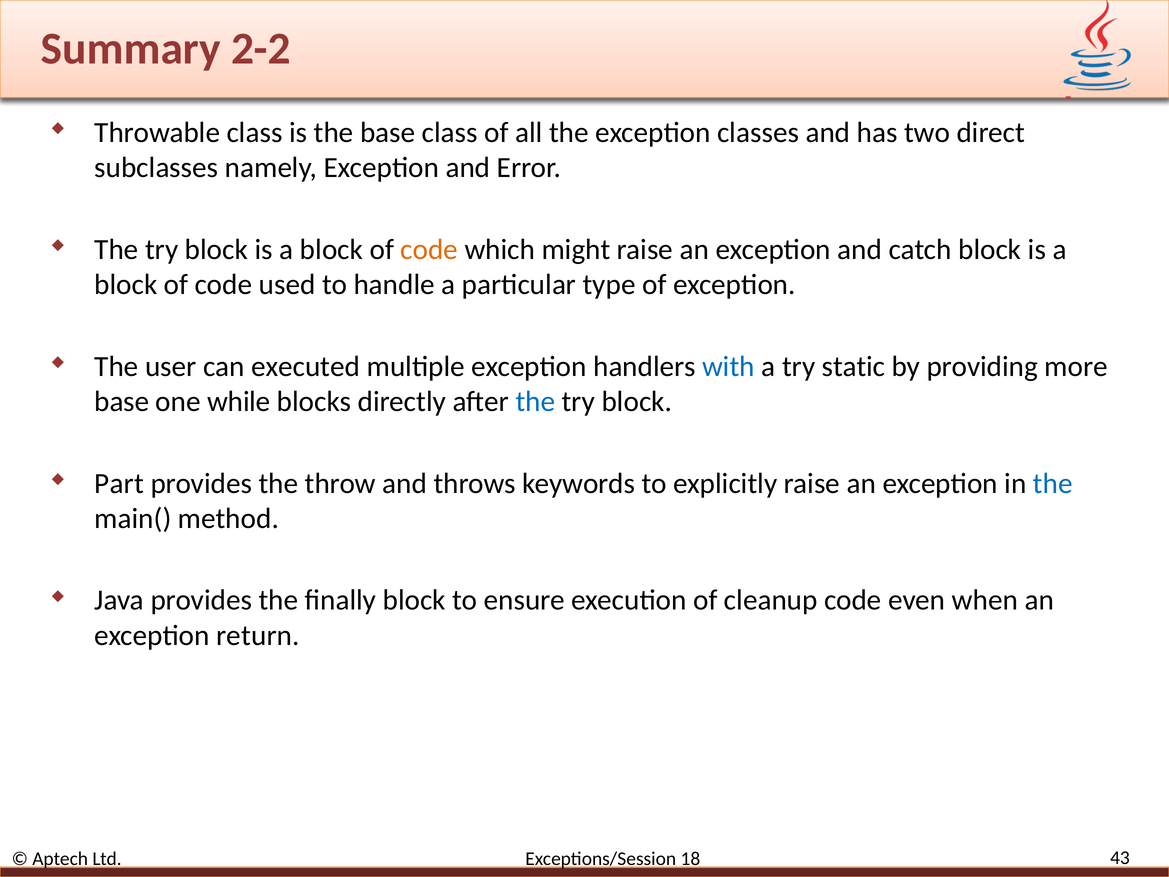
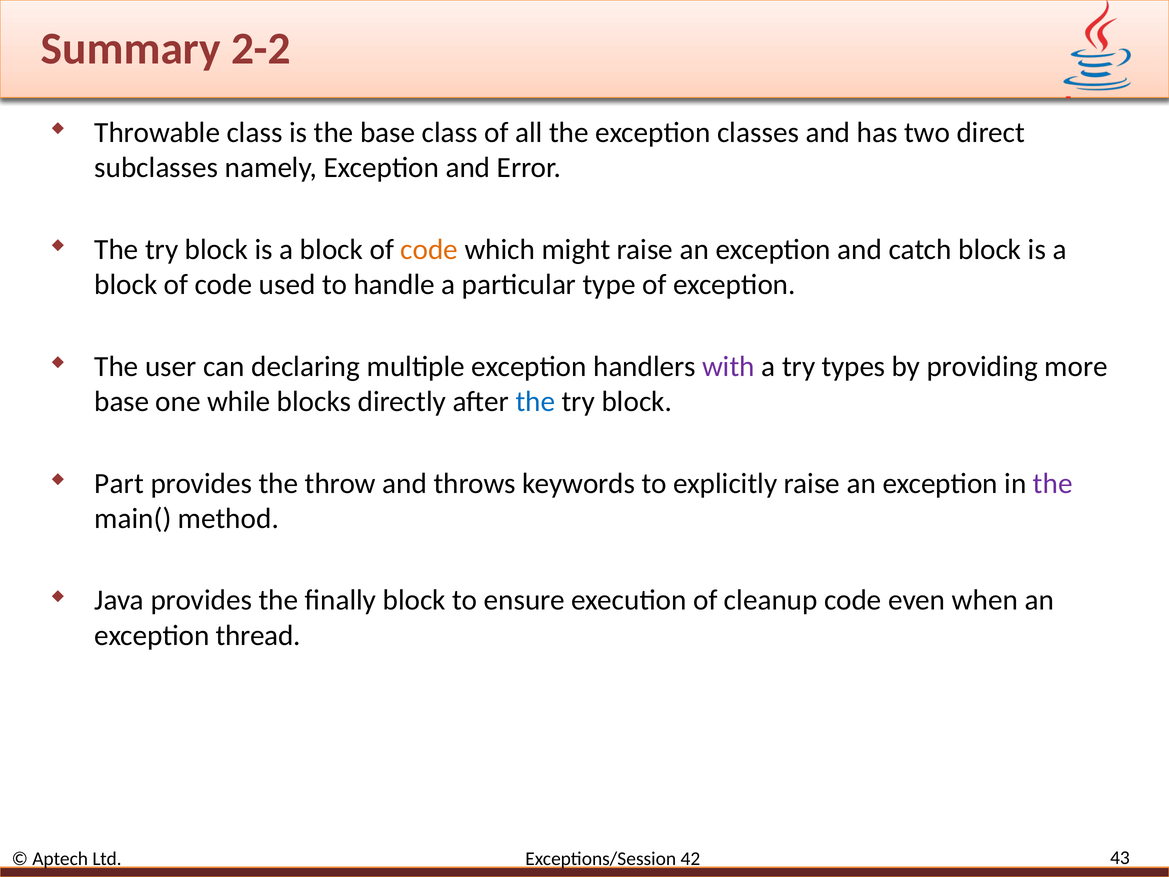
executed: executed -> declaring
with colour: blue -> purple
static: static -> types
the at (1053, 483) colour: blue -> purple
return: return -> thread
18: 18 -> 42
